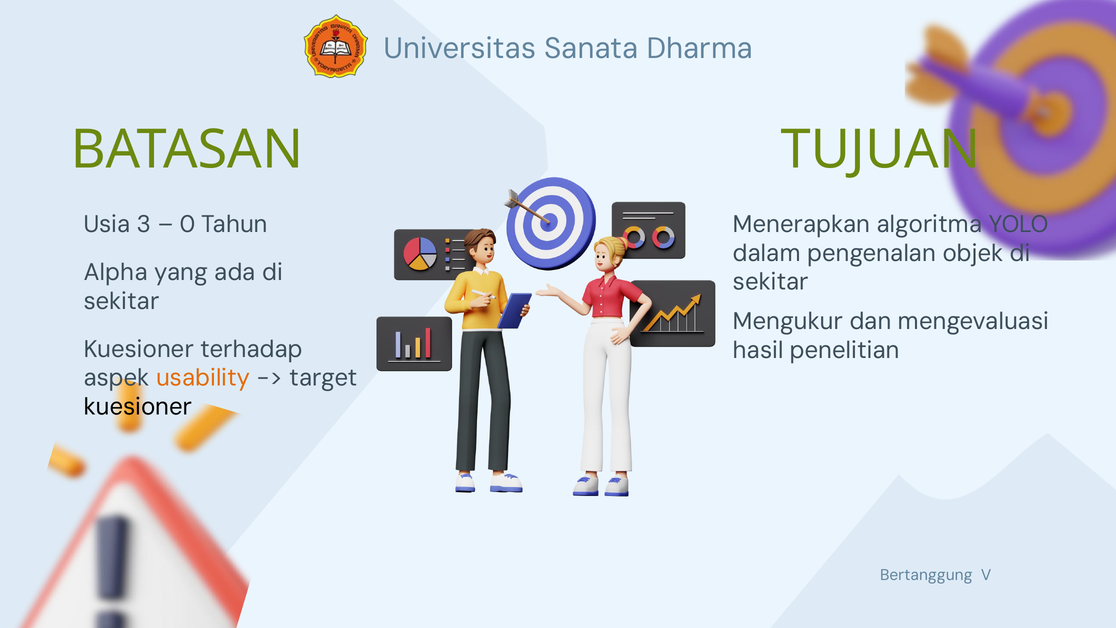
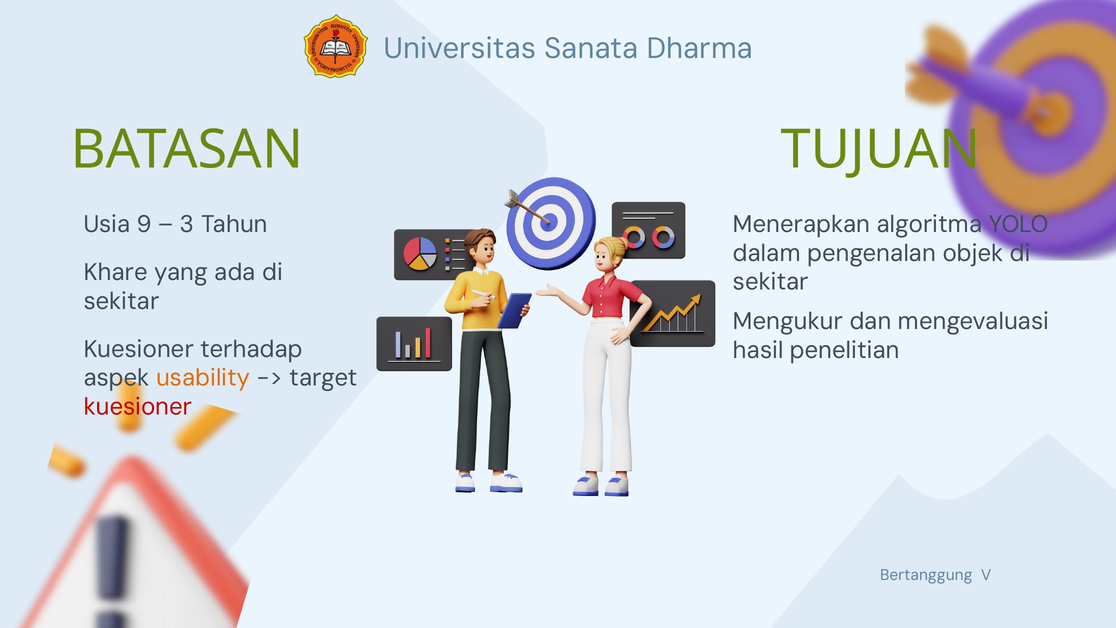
3: 3 -> 9
0: 0 -> 3
Alpha: Alpha -> Khare
kuesioner at (138, 407) colour: black -> red
